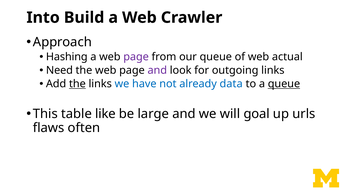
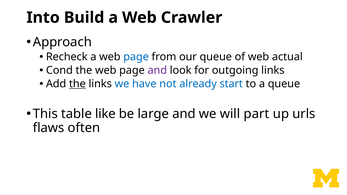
Hashing: Hashing -> Recheck
page at (136, 57) colour: purple -> blue
Need: Need -> Cond
data: data -> start
queue at (284, 84) underline: present -> none
goal: goal -> part
